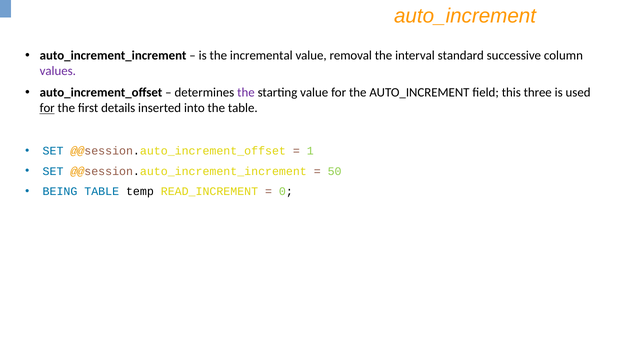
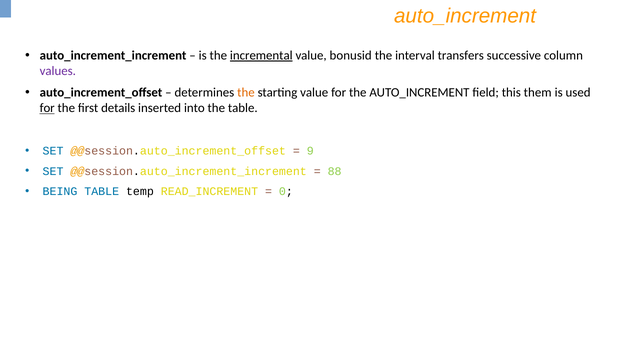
incremental underline: none -> present
removal: removal -> bonusid
standard: standard -> transfers
the at (246, 93) colour: purple -> orange
three: three -> them
1: 1 -> 9
50: 50 -> 88
